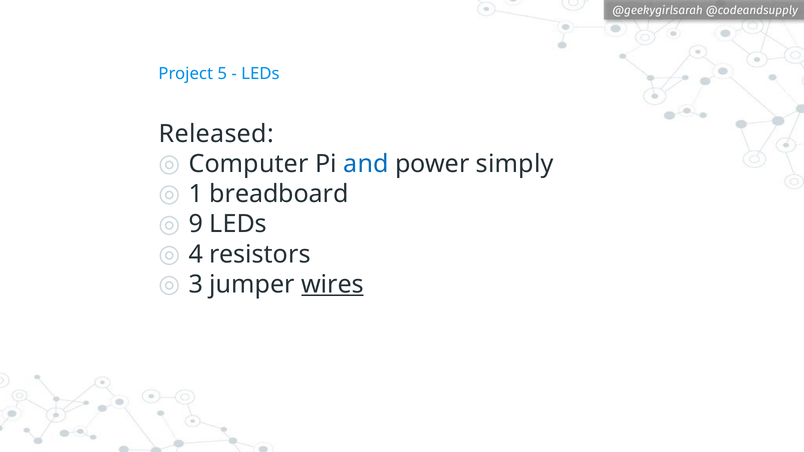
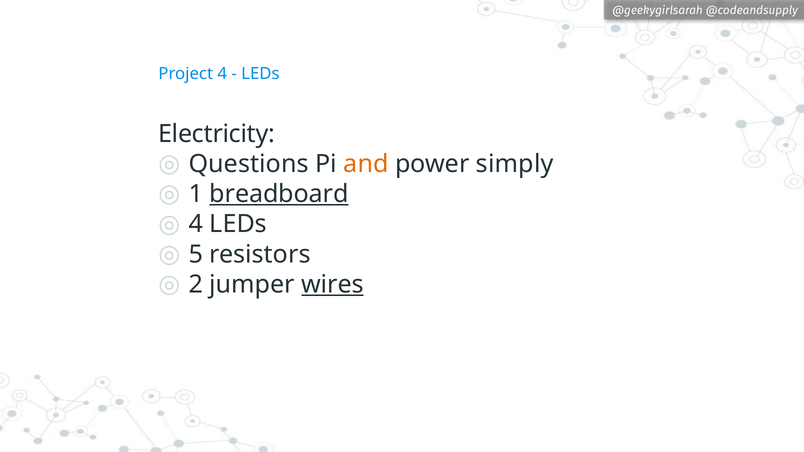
Project 5: 5 -> 4
Released: Released -> Electricity
Computer: Computer -> Questions
and colour: blue -> orange
breadboard underline: none -> present
9 at (196, 224): 9 -> 4
4: 4 -> 5
3: 3 -> 2
